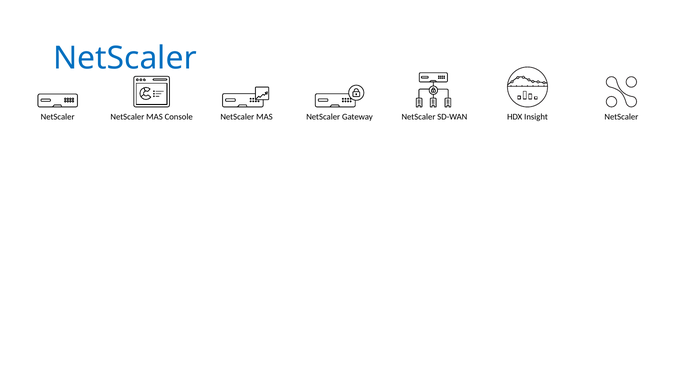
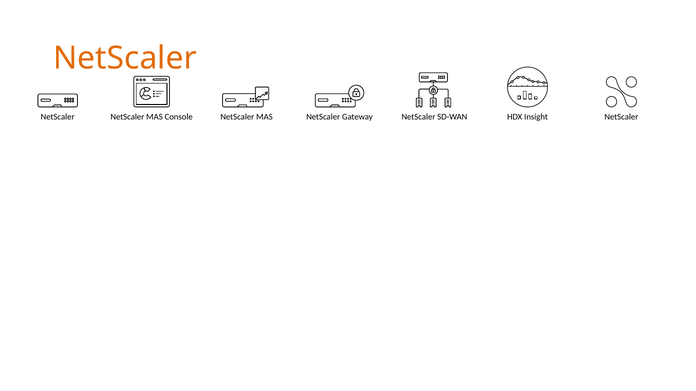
NetScaler at (125, 58) colour: blue -> orange
